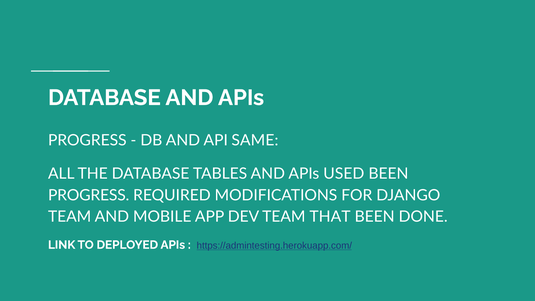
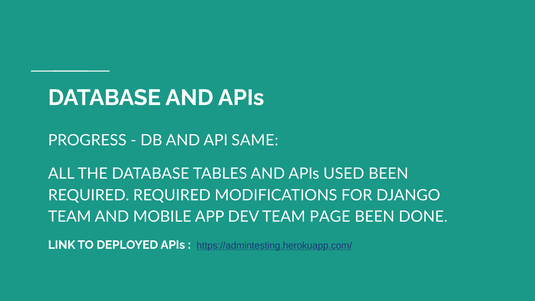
PROGRESS at (89, 195): PROGRESS -> REQUIRED
THAT: THAT -> PAGE
